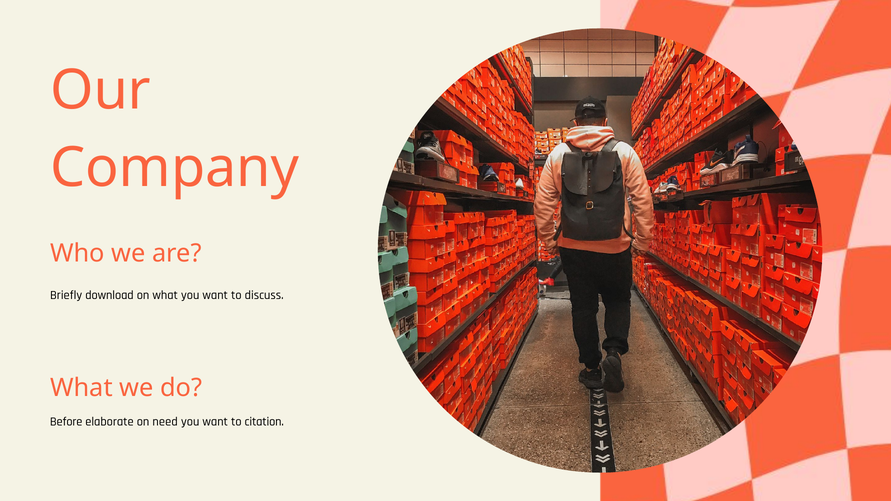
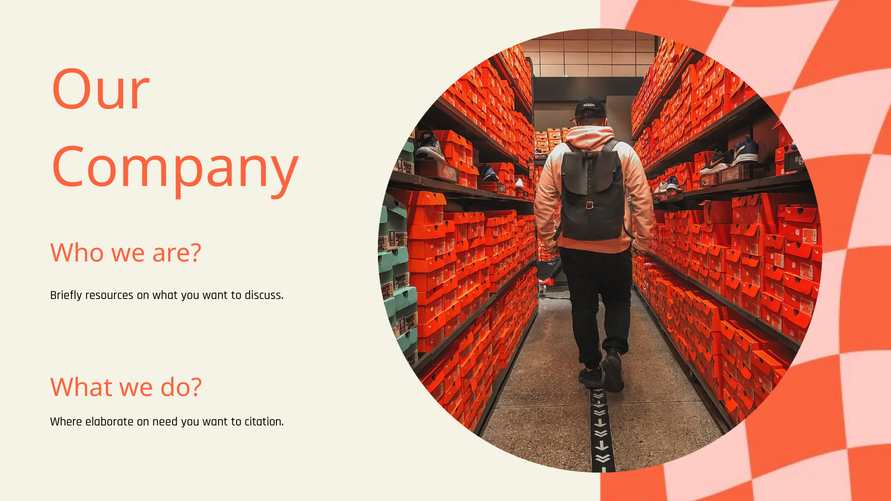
download: download -> resources
Before: Before -> Where
